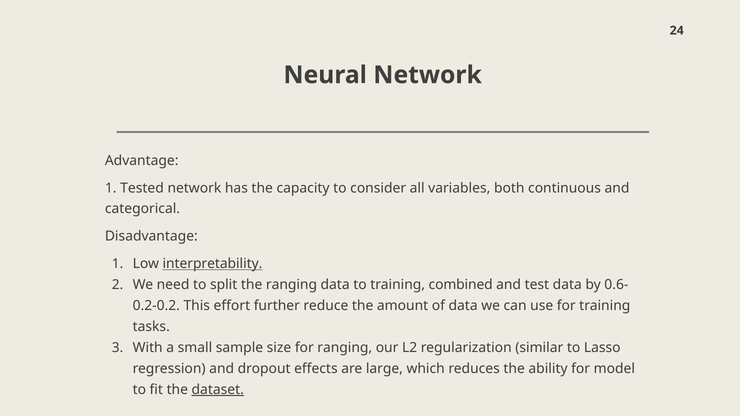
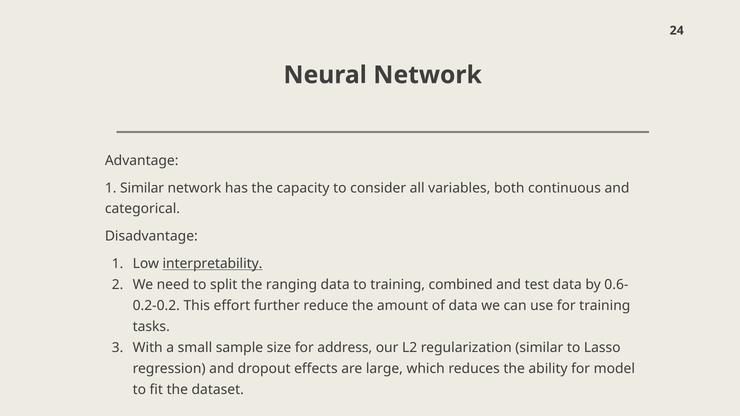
1 Tested: Tested -> Similar
for ranging: ranging -> address
dataset underline: present -> none
